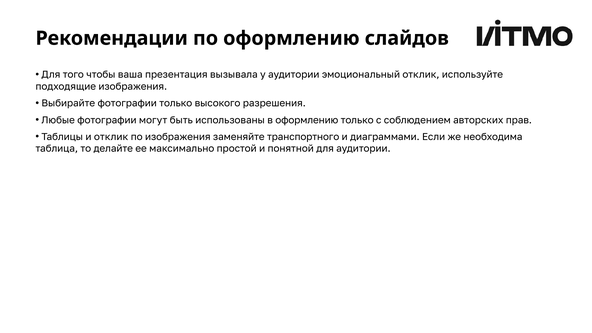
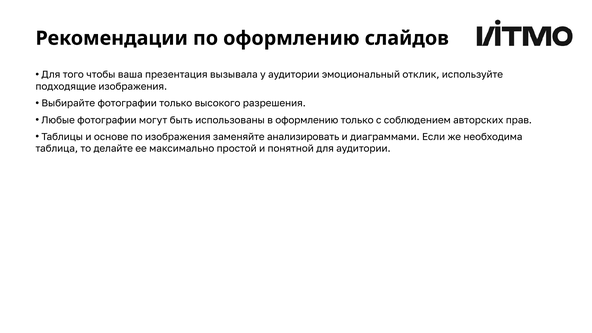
и отклик: отклик -> основе
транспортного: транспортного -> анализировать
